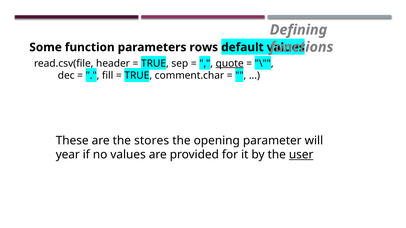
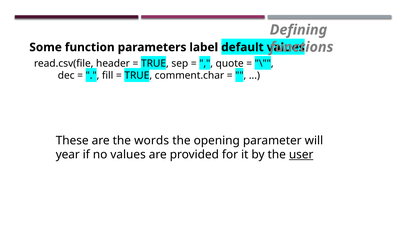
rows: rows -> label
quote underline: present -> none
stores: stores -> words
